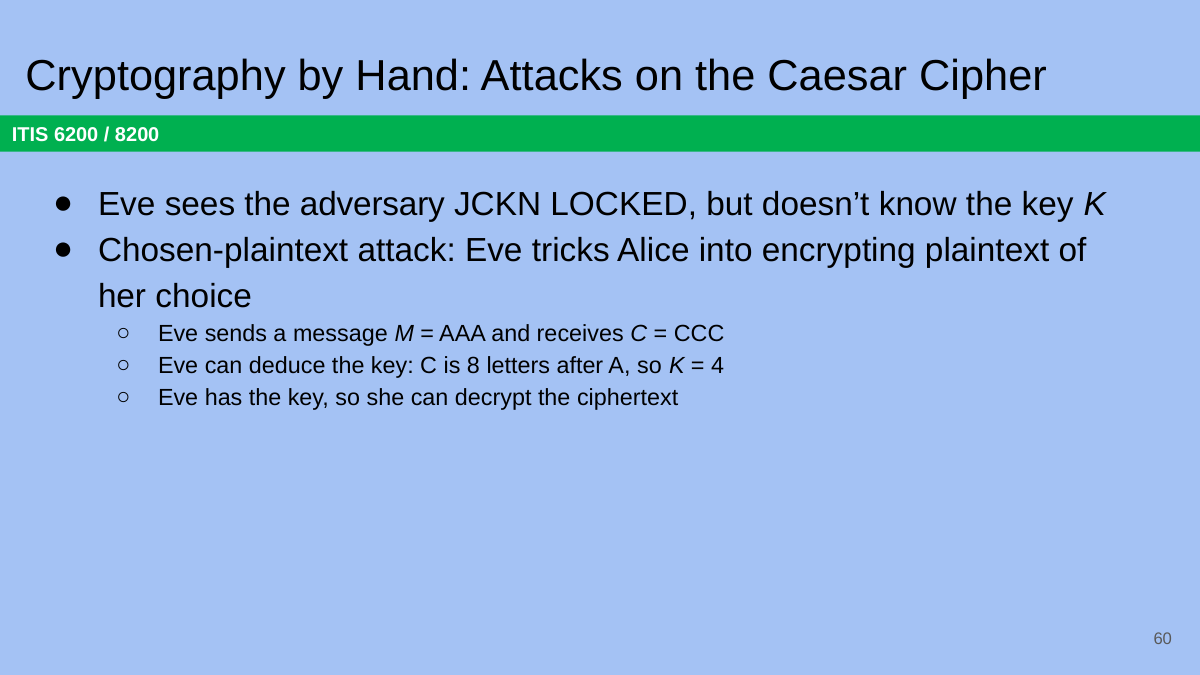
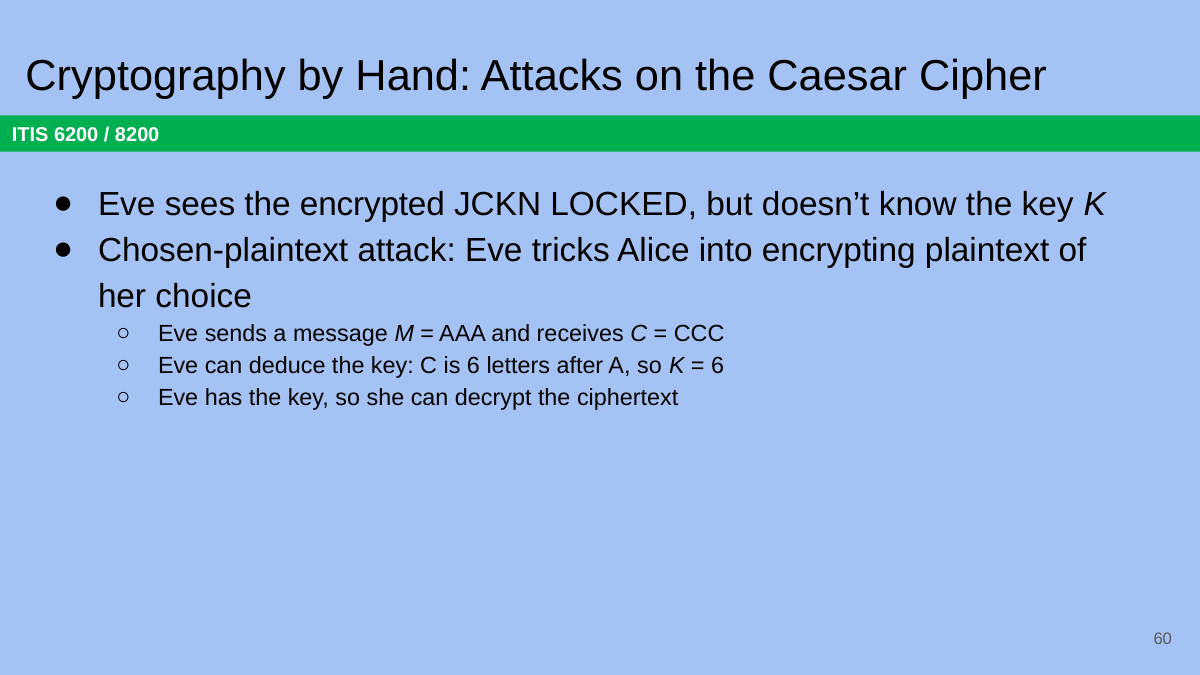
adversary: adversary -> encrypted
is 8: 8 -> 6
4 at (718, 366): 4 -> 6
